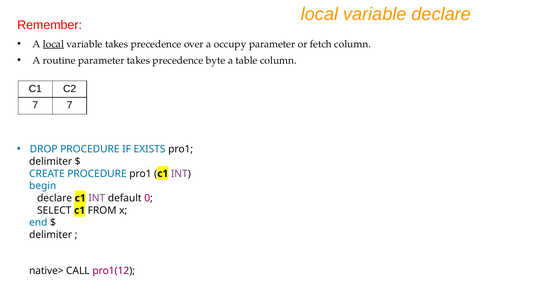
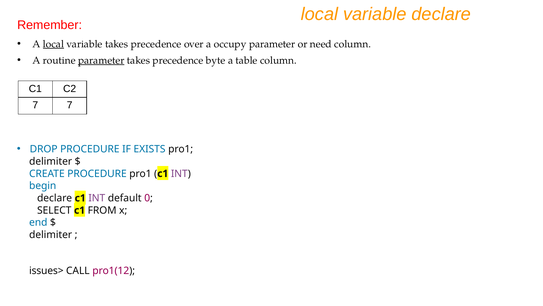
fetch: fetch -> need
parameter at (101, 60) underline: none -> present
native>: native> -> issues>
